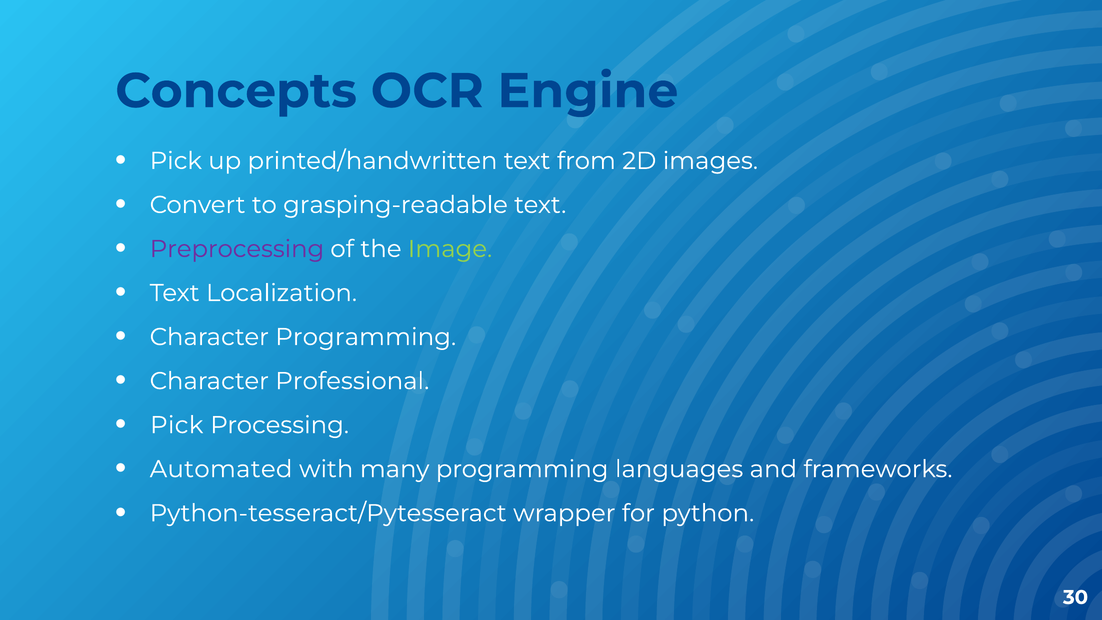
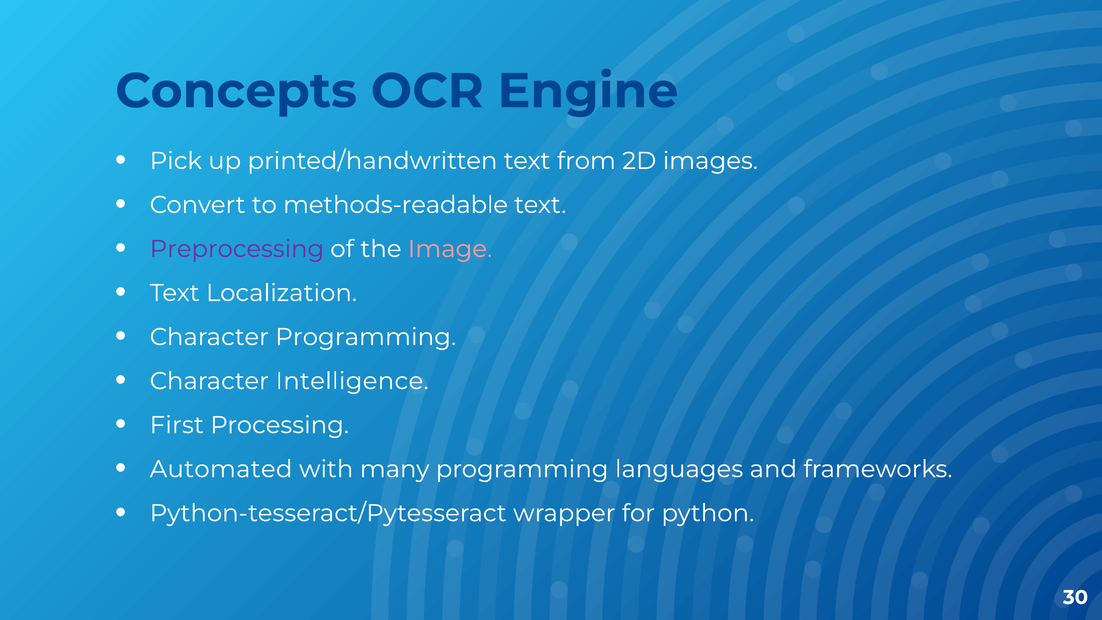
grasping-readable: grasping-readable -> methods-readable
Image colour: light green -> pink
Professional: Professional -> Intelligence
Pick at (177, 425): Pick -> First
